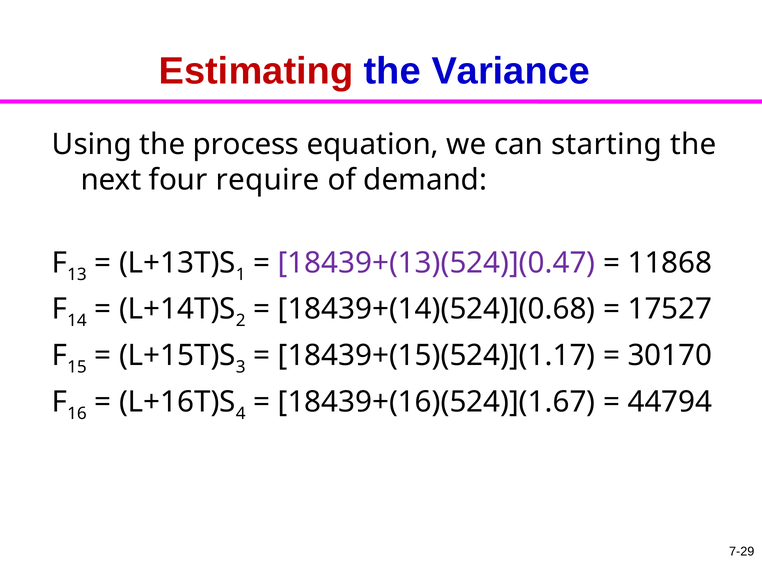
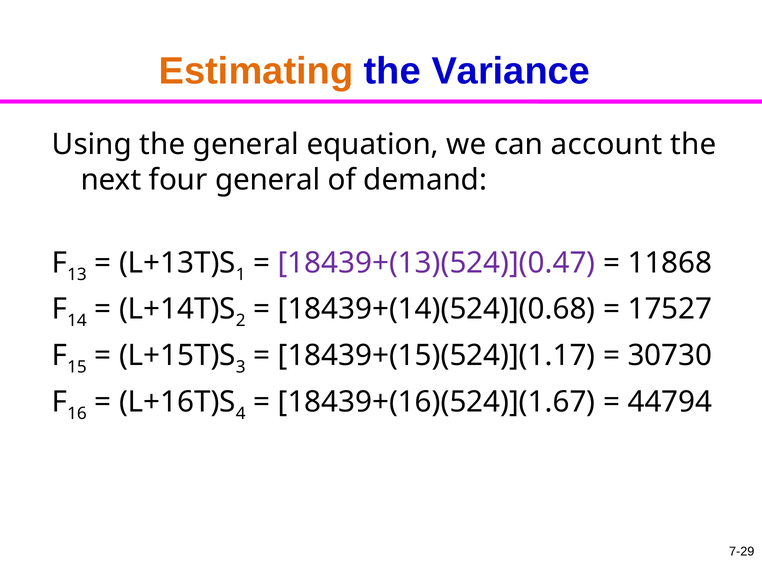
Estimating colour: red -> orange
the process: process -> general
starting: starting -> account
four require: require -> general
30170: 30170 -> 30730
